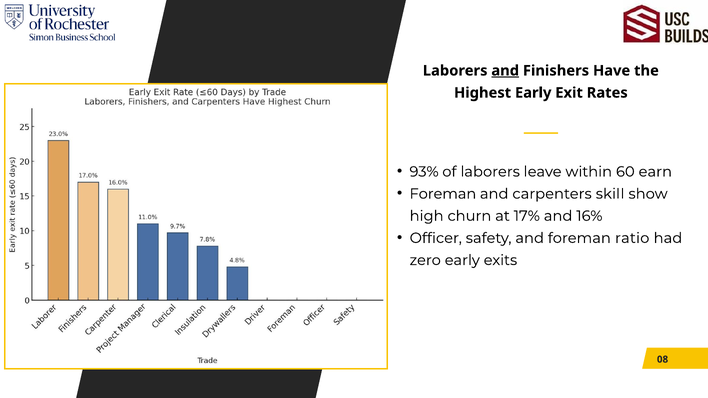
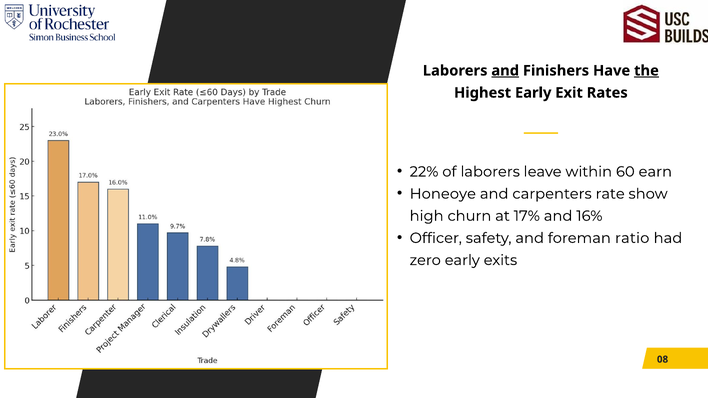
the underline: none -> present
93%: 93% -> 22%
Foreman at (443, 194): Foreman -> Honeoye
skill: skill -> rate
